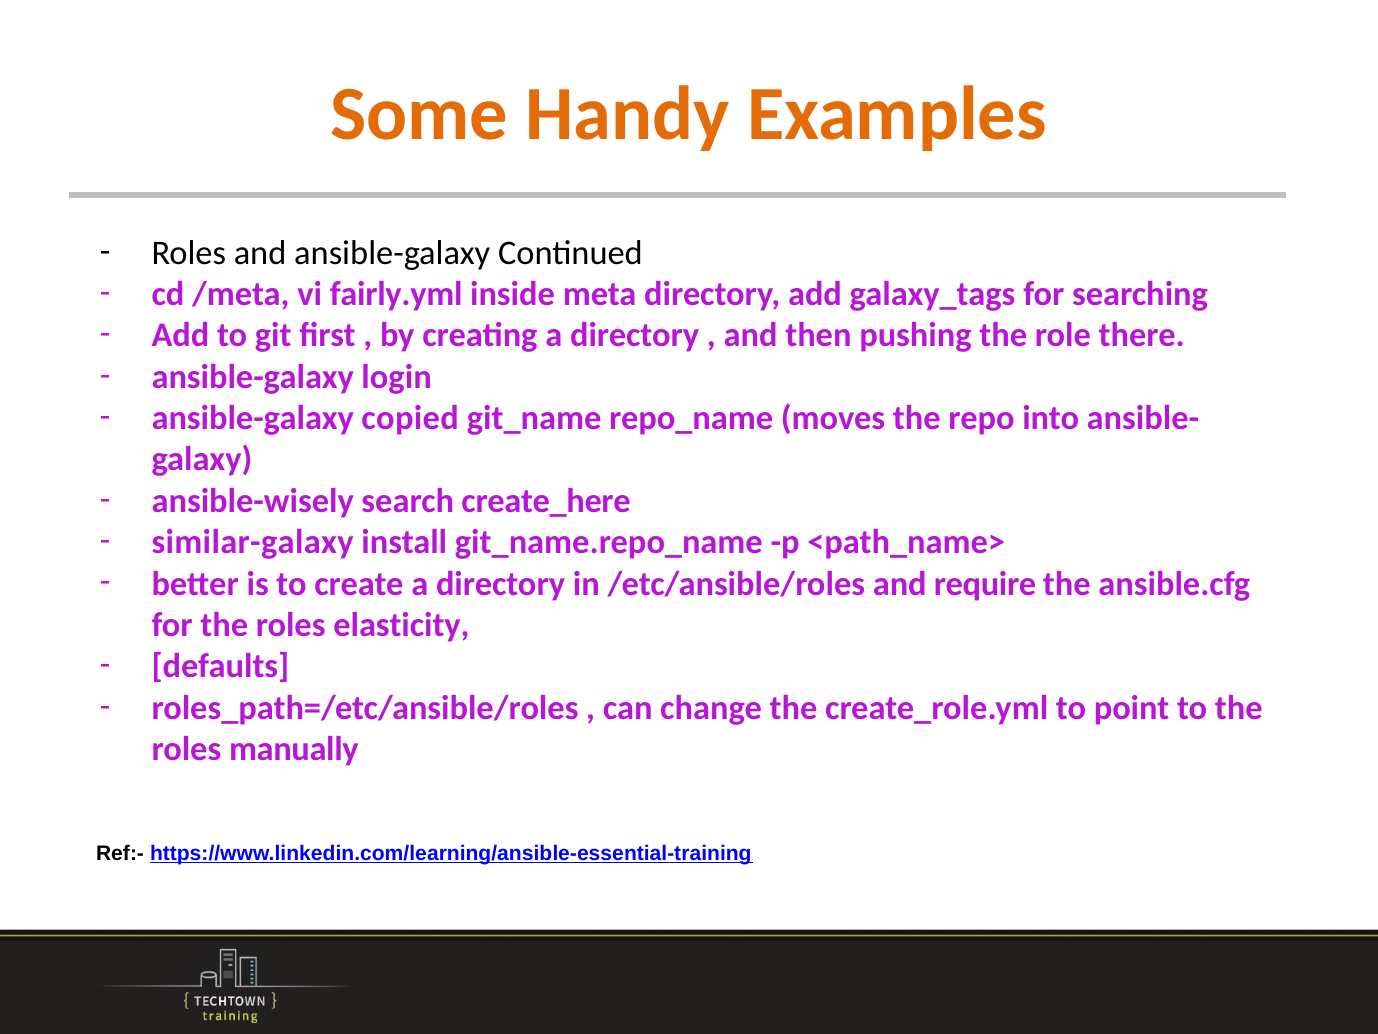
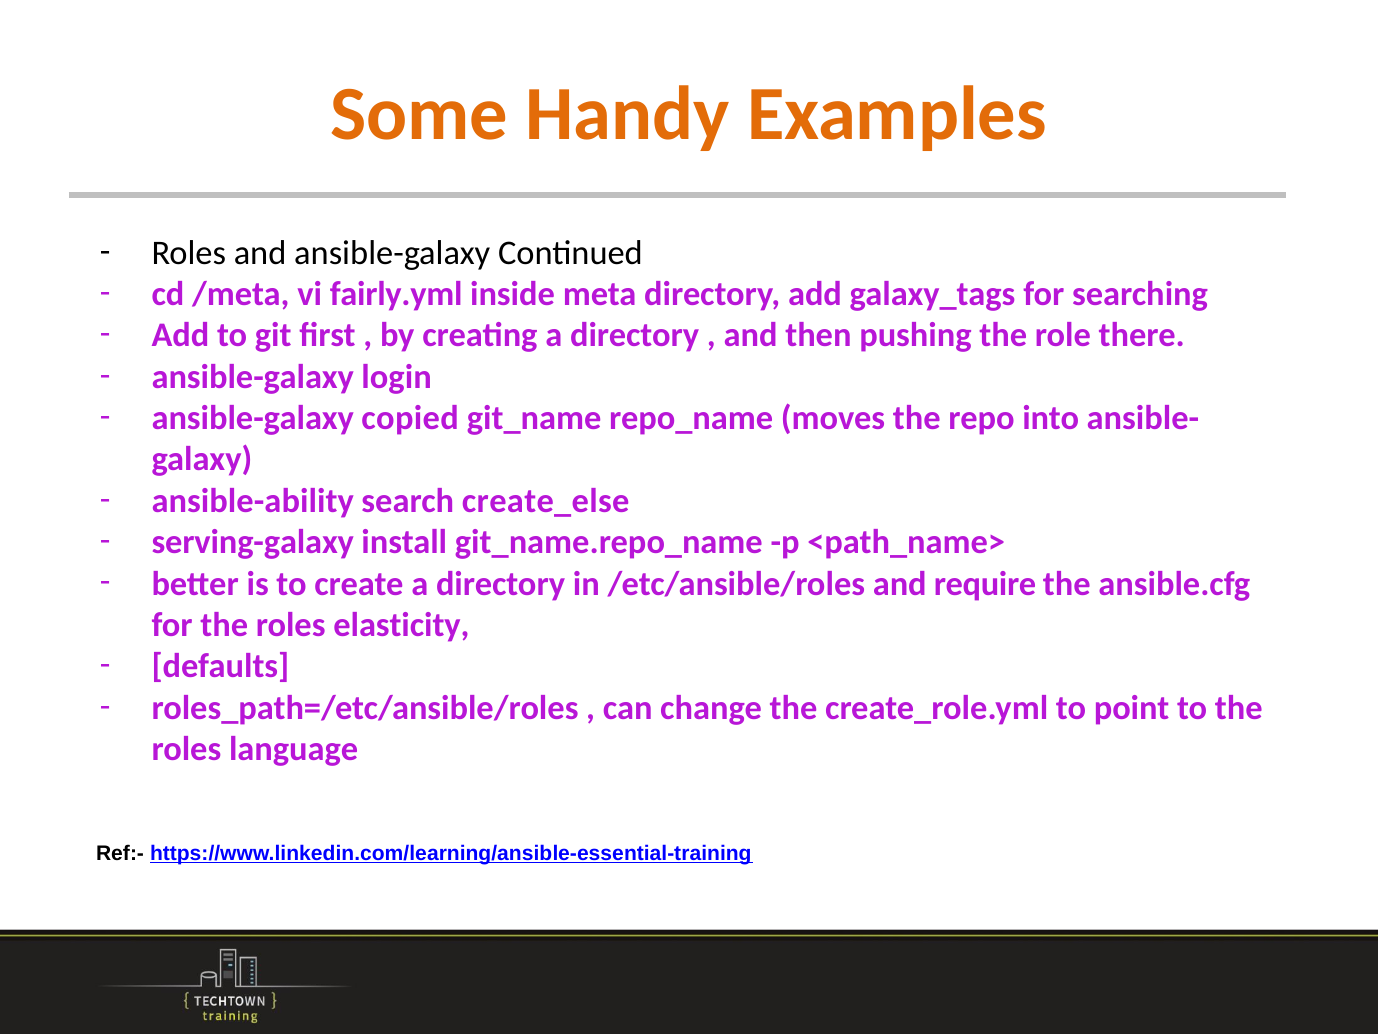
ansible-wisely: ansible-wisely -> ansible-ability
create_here: create_here -> create_else
similar-galaxy: similar-galaxy -> serving-galaxy
manually: manually -> language
